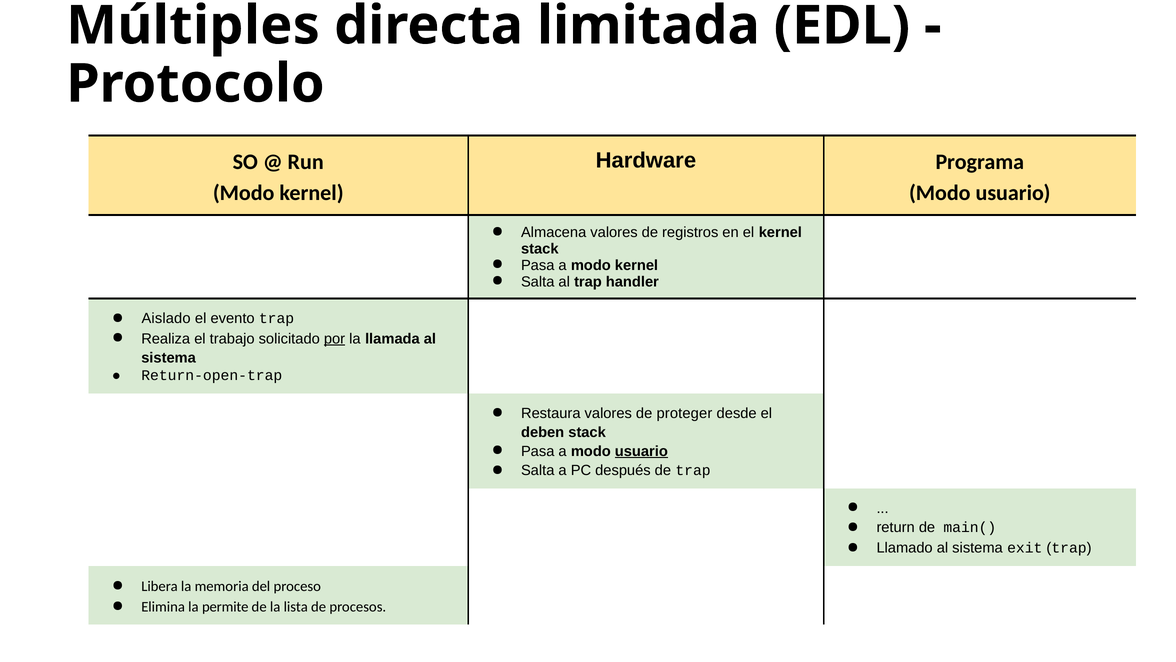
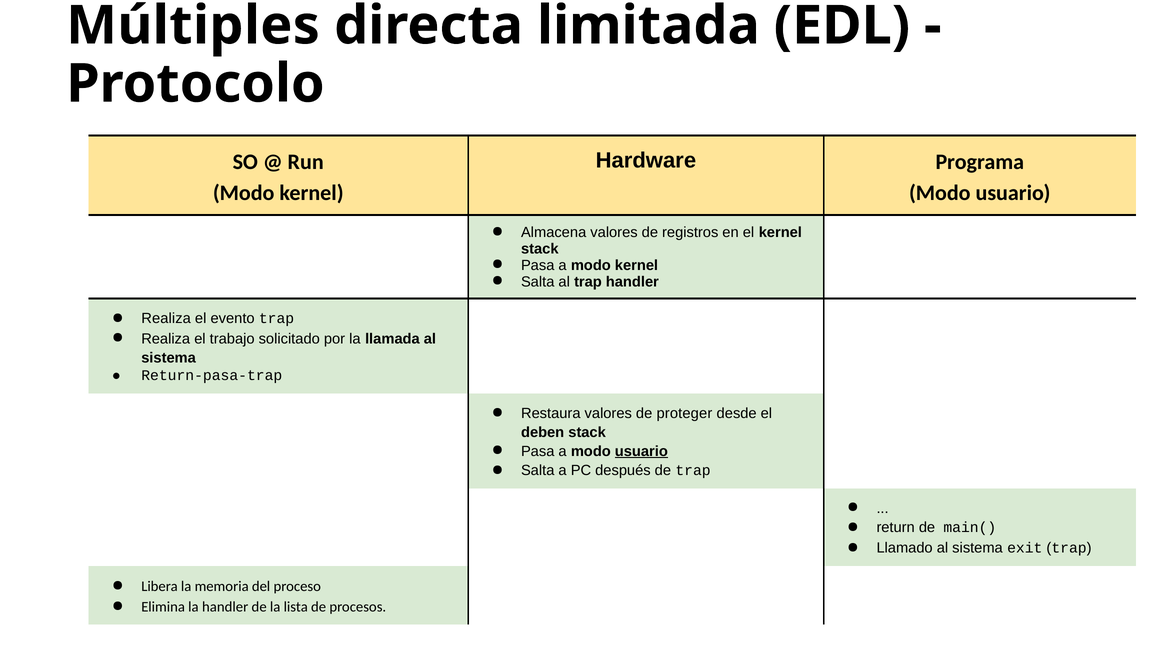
Aislado at (166, 318): Aislado -> Realiza
por underline: present -> none
Return-open-trap: Return-open-trap -> Return-pasa-trap
la permite: permite -> handler
